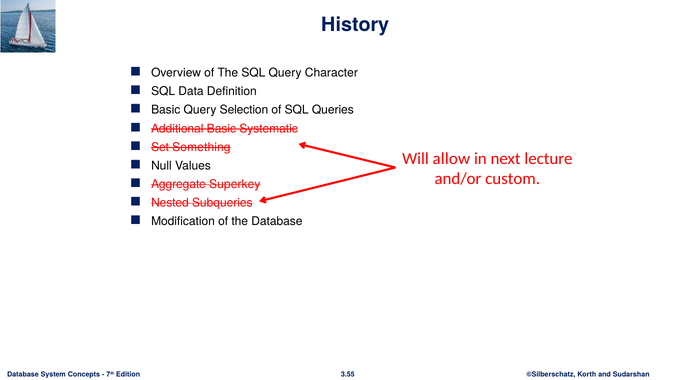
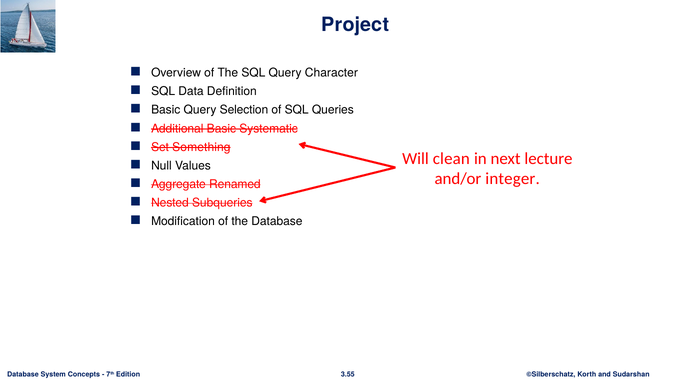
History: History -> Project
allow: allow -> clean
custom: custom -> integer
Superkey: Superkey -> Renamed
